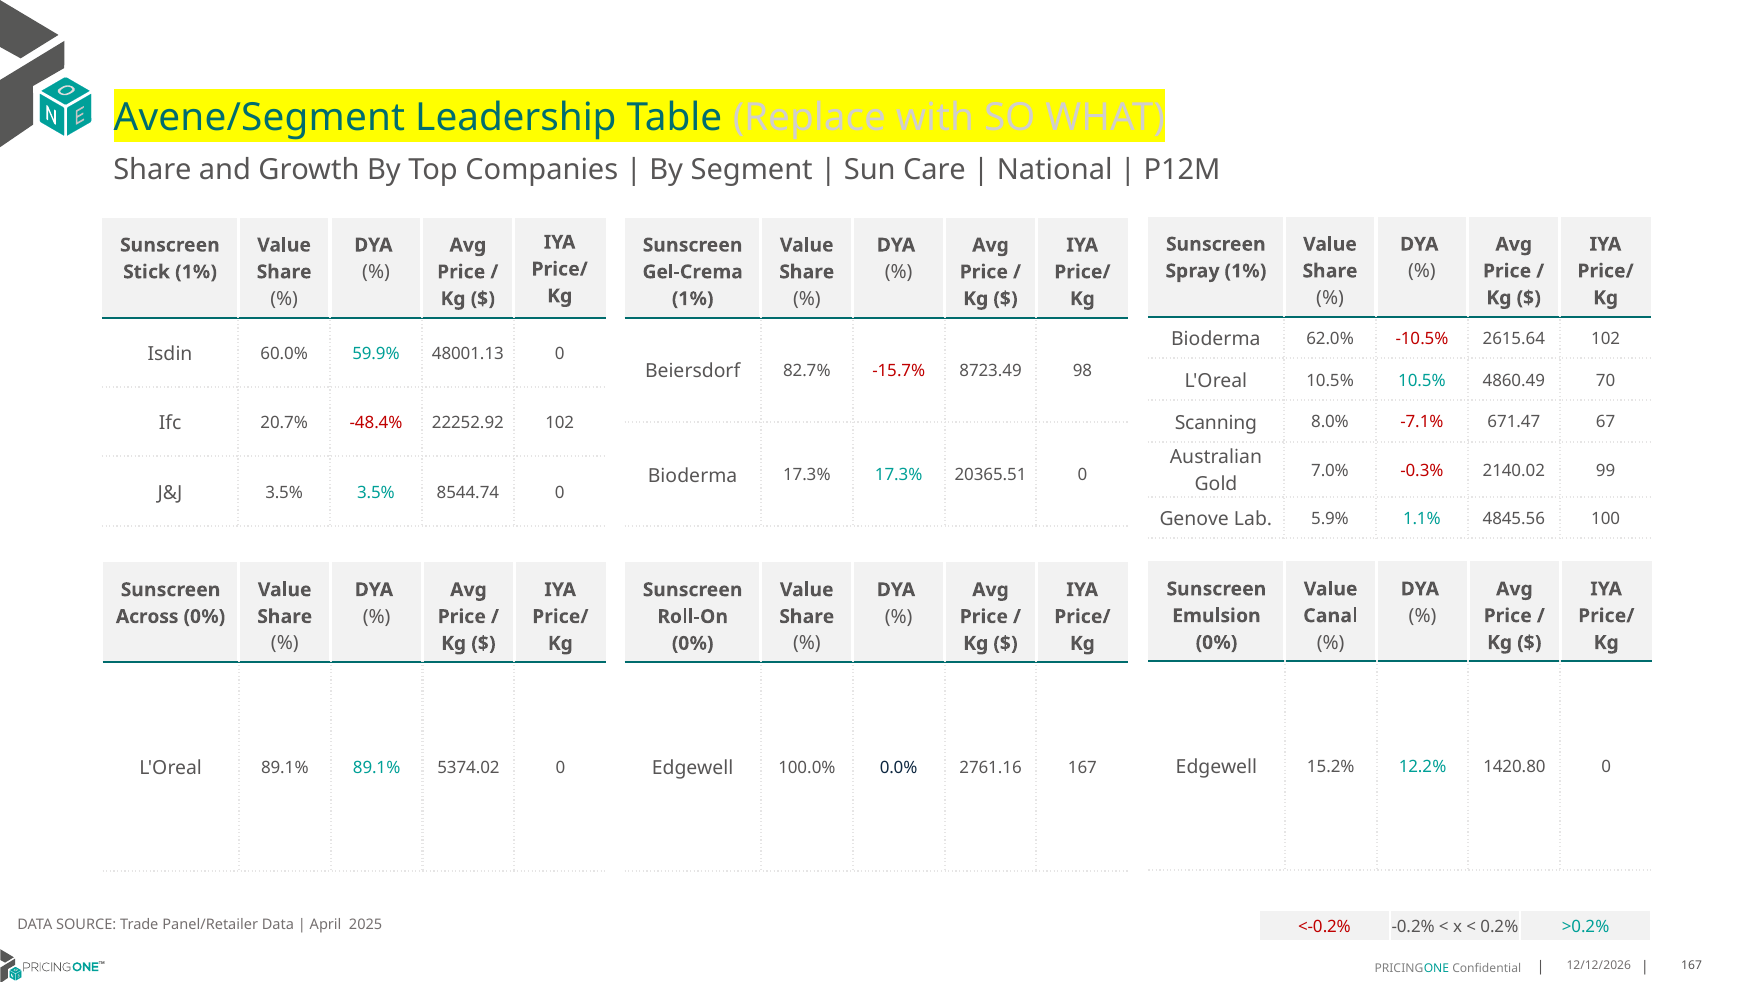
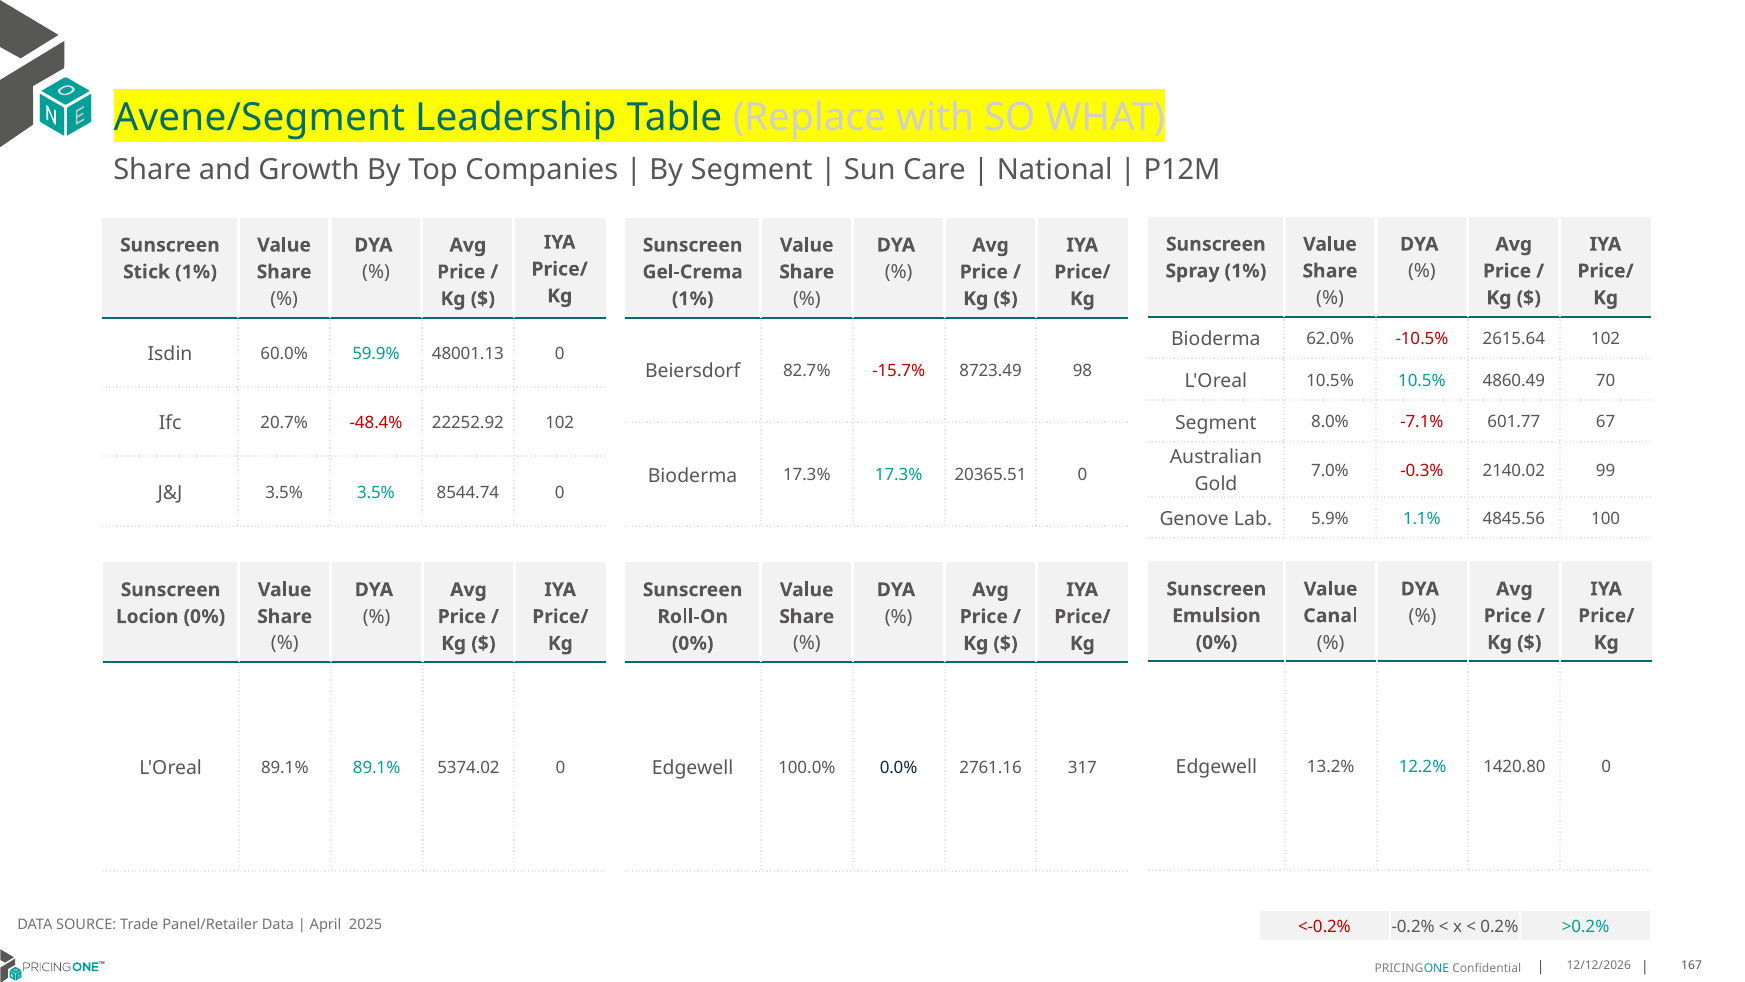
Scanning at (1216, 422): Scanning -> Segment
671.47: 671.47 -> 601.77
Across: Across -> Locion
15.2%: 15.2% -> 13.2%
2761.16 167: 167 -> 317
